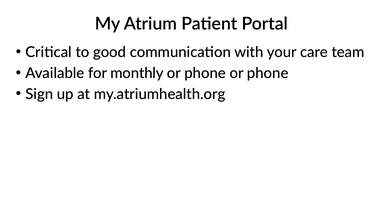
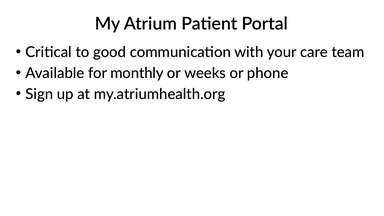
phone at (205, 73): phone -> weeks
